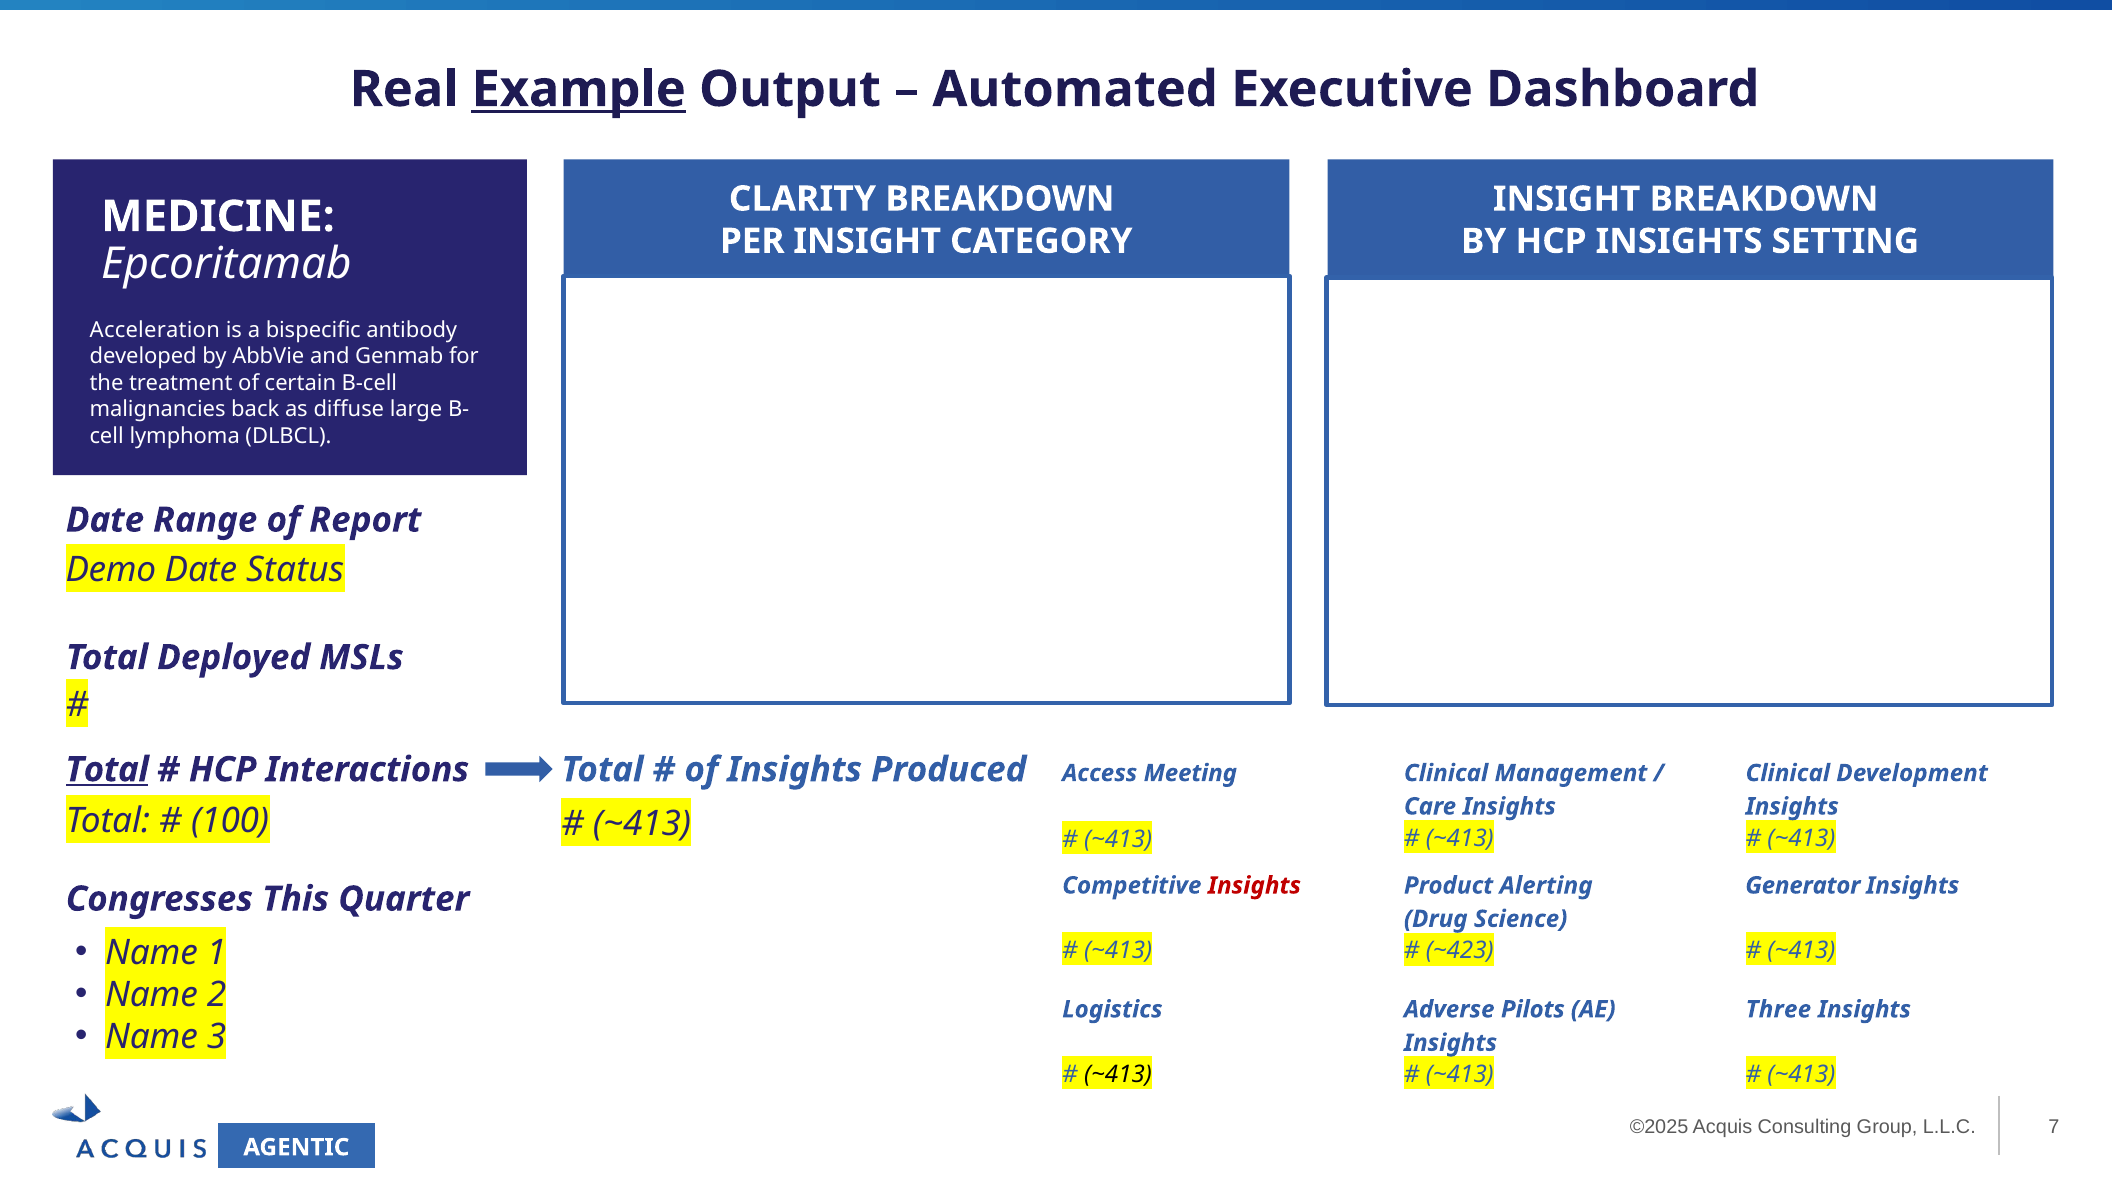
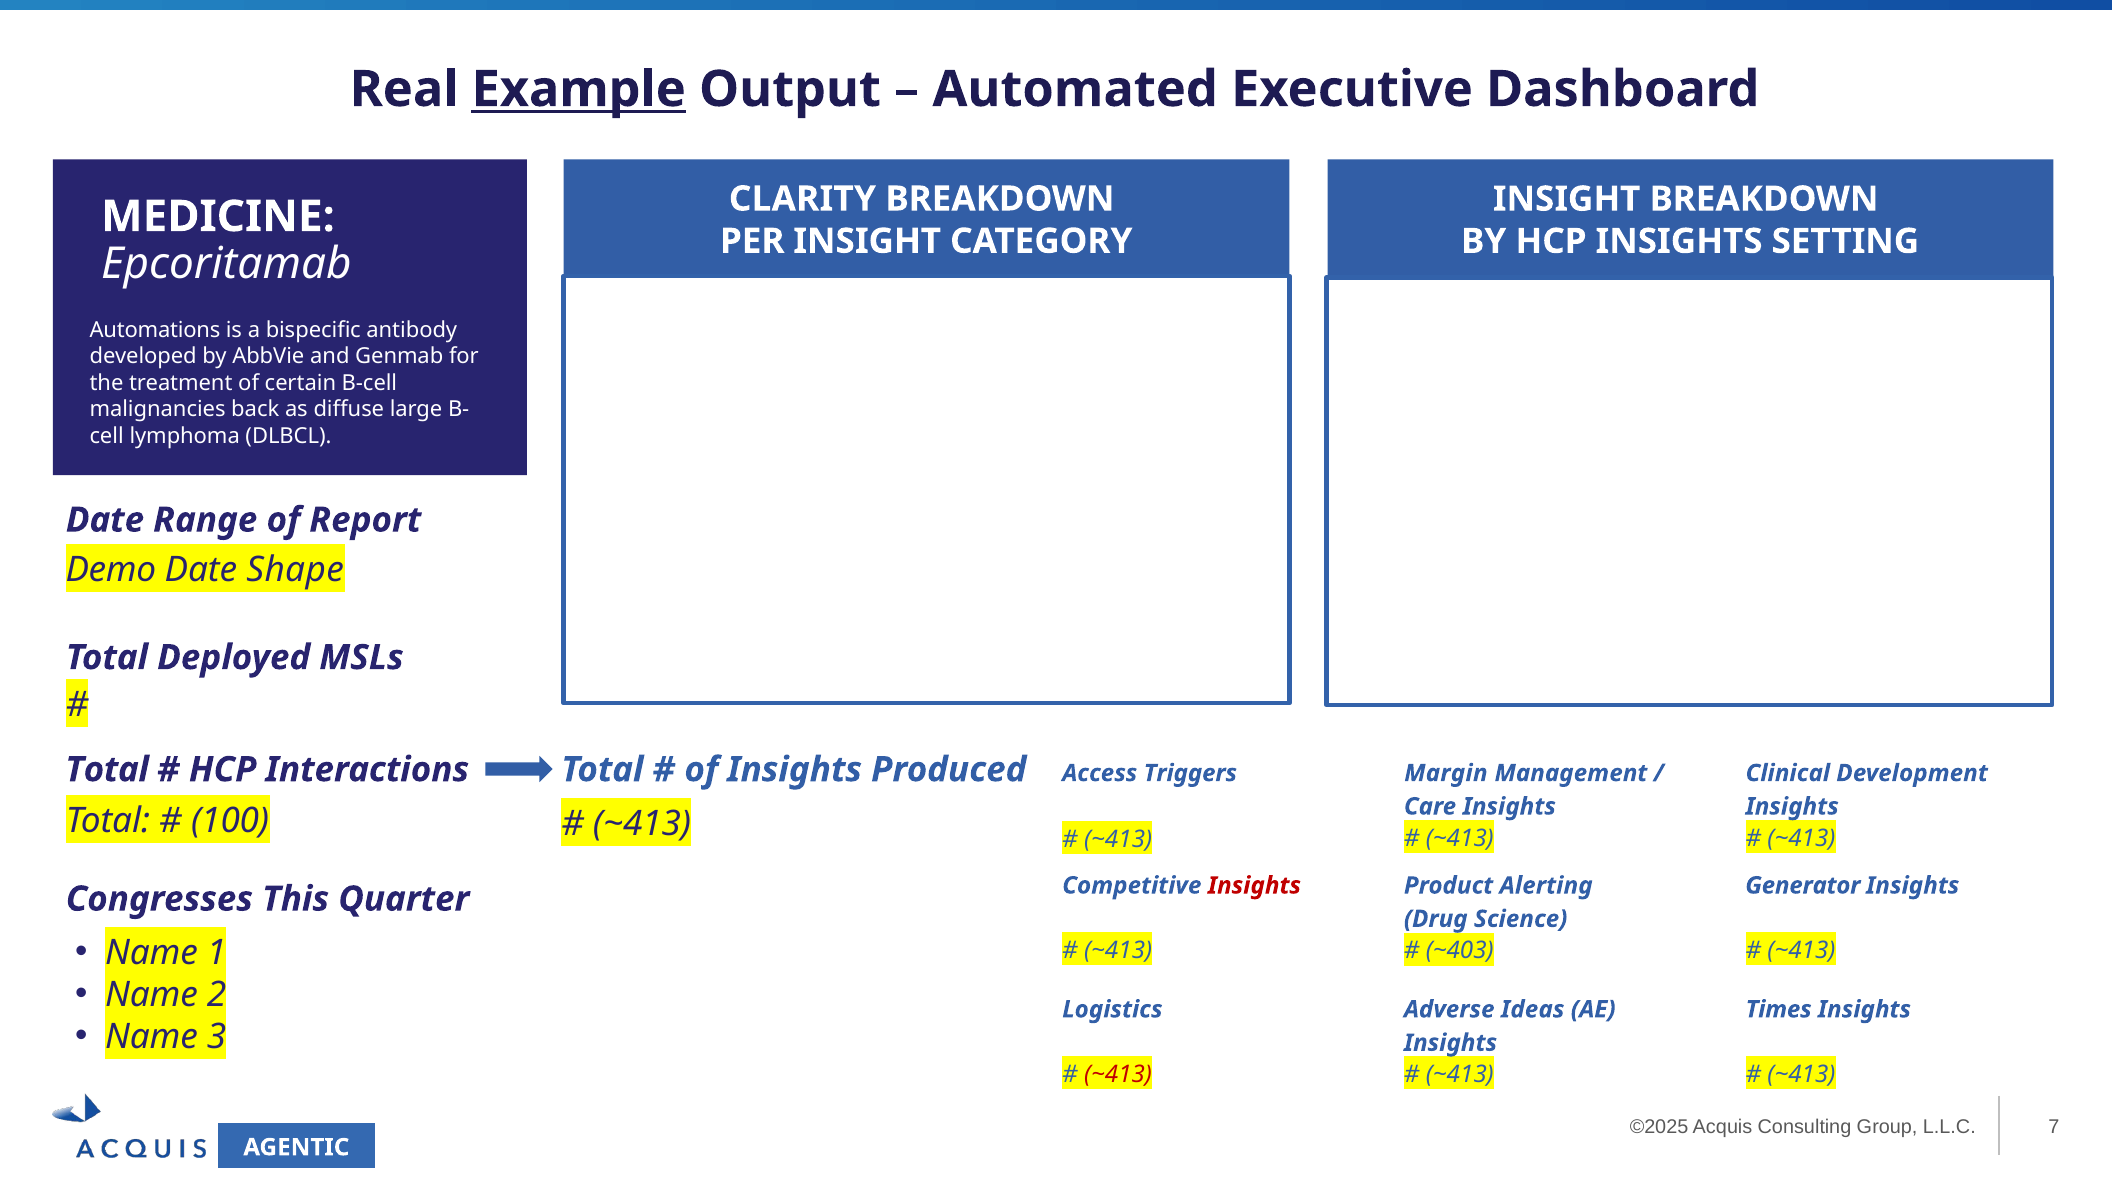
Acceleration: Acceleration -> Automations
Status: Status -> Shape
Total at (107, 770) underline: present -> none
Meeting: Meeting -> Triggers
Clinical at (1446, 773): Clinical -> Margin
~423: ~423 -> ~403
Pilots: Pilots -> Ideas
Three: Three -> Times
~413 at (1118, 1074) colour: black -> red
